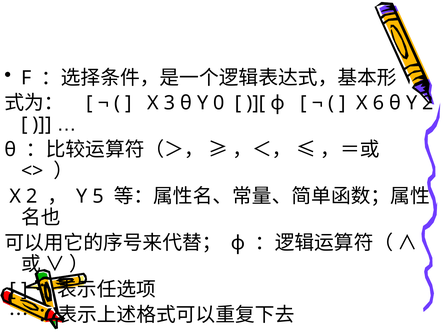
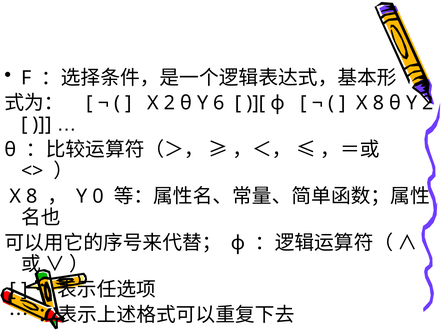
X 3: 3 -> 2
0: 0 -> 6
6 at (378, 103): 6 -> 8
2 at (32, 196): 2 -> 8
5: 5 -> 0
